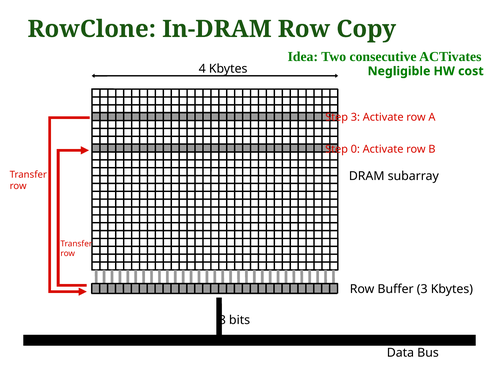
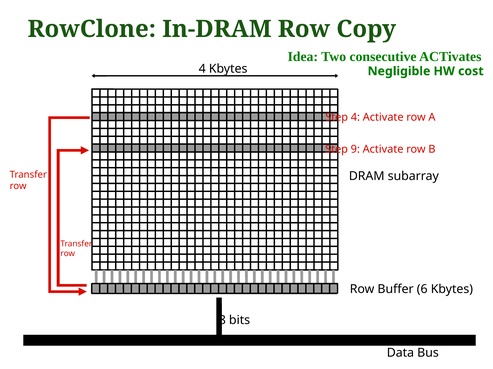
Step 3: 3 -> 4
0: 0 -> 9
Buffer 3: 3 -> 6
